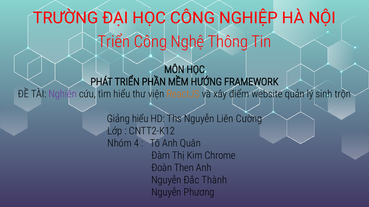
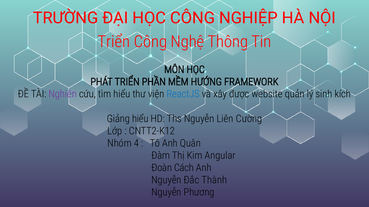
ReactJS colour: orange -> blue
điểm: điểm -> được
trộn: trộn -> kích
Chrome: Chrome -> Angular
Then: Then -> Cách
